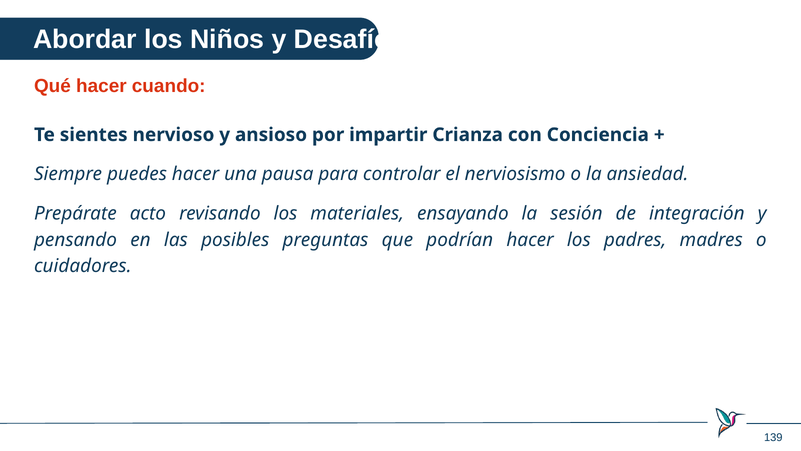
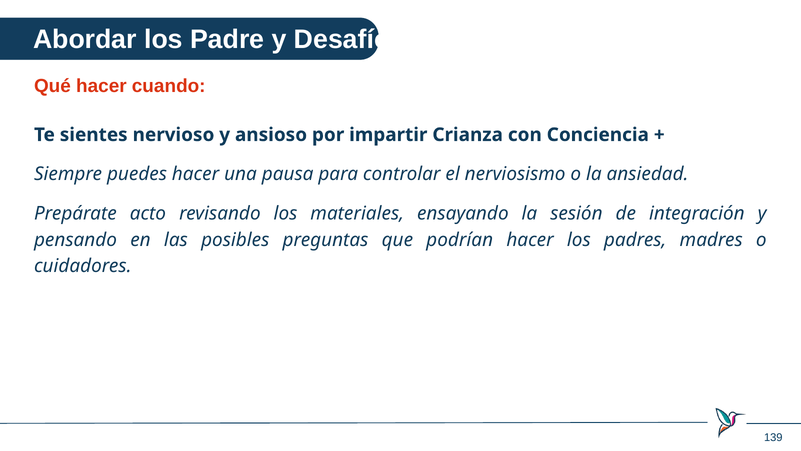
Niños: Niños -> Padre
